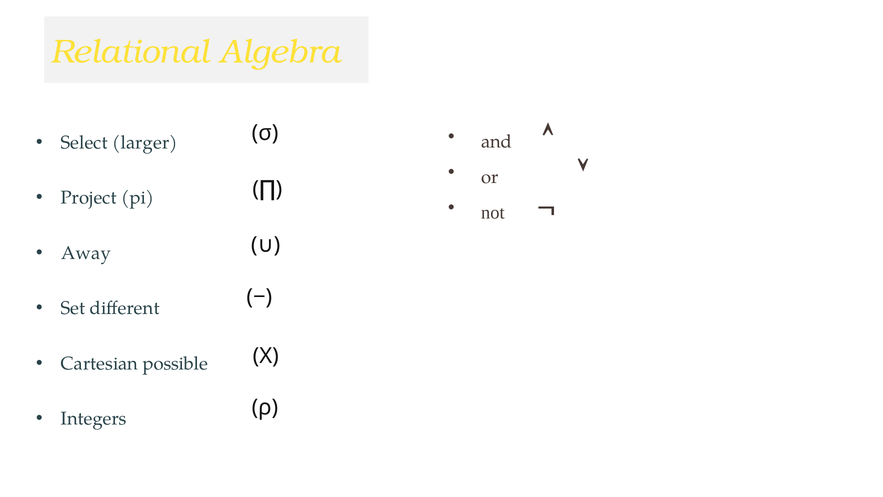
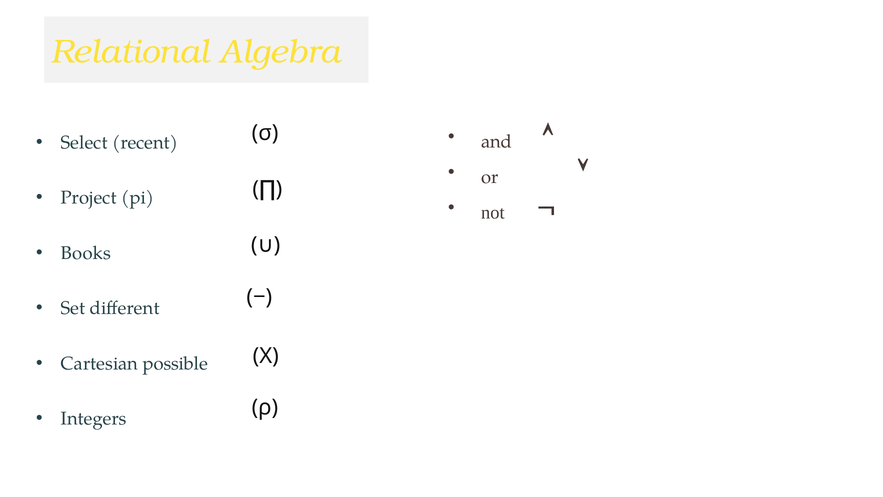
larger: larger -> recent
Away: Away -> Books
